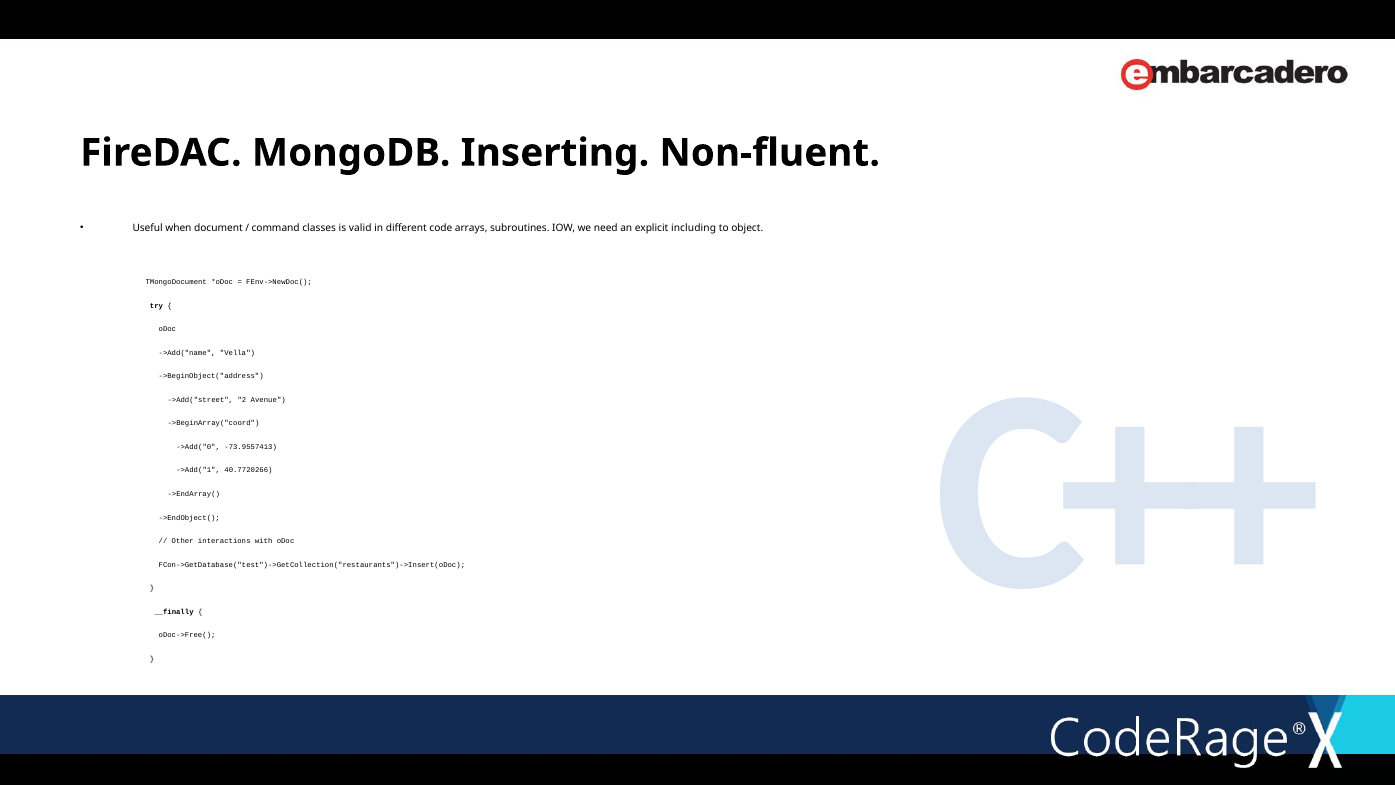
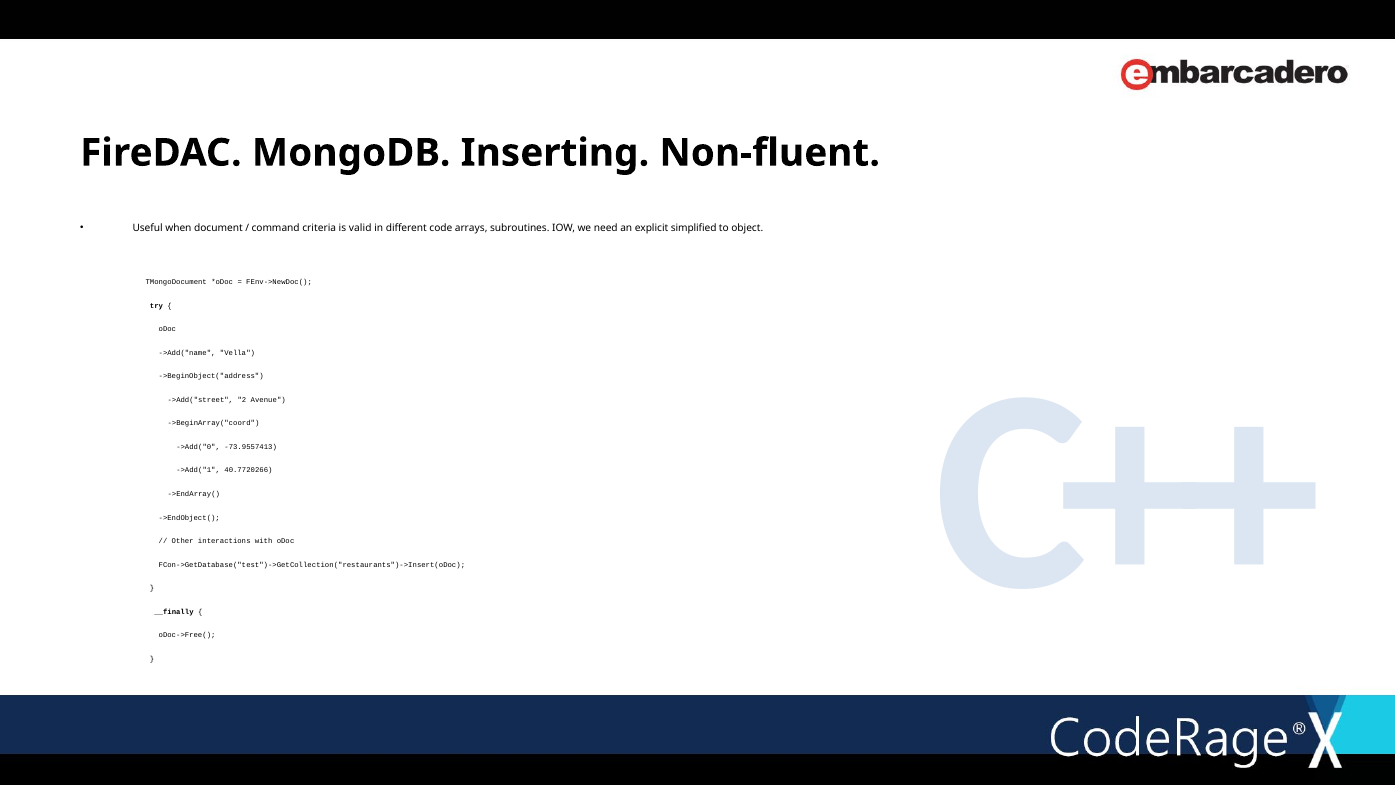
classes: classes -> criteria
including: including -> simplified
